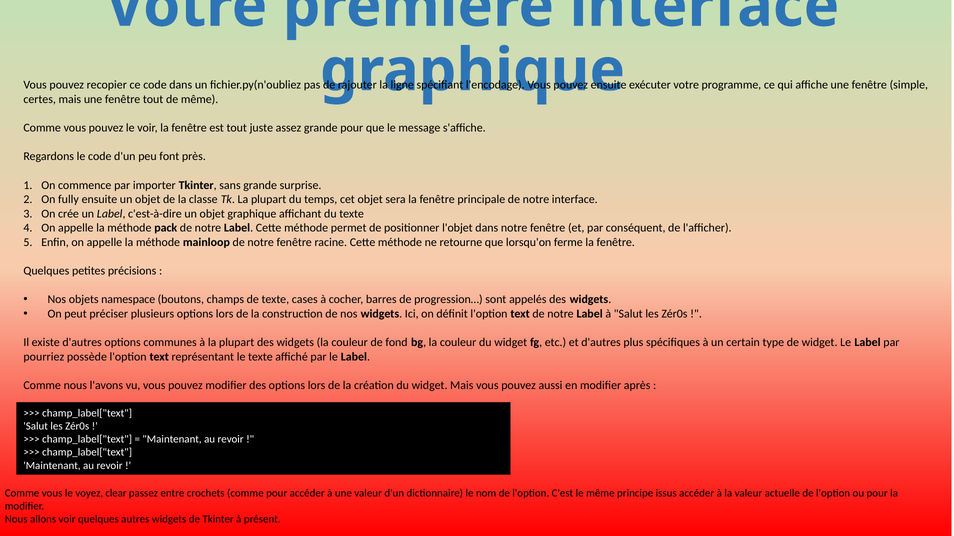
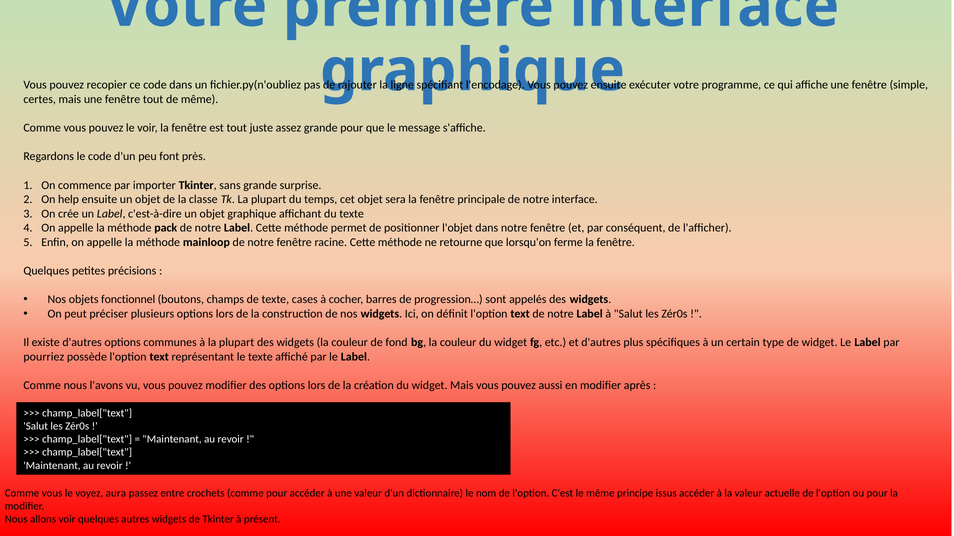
fully: fully -> help
namespace: namespace -> fonctionnel
clear: clear -> aura
